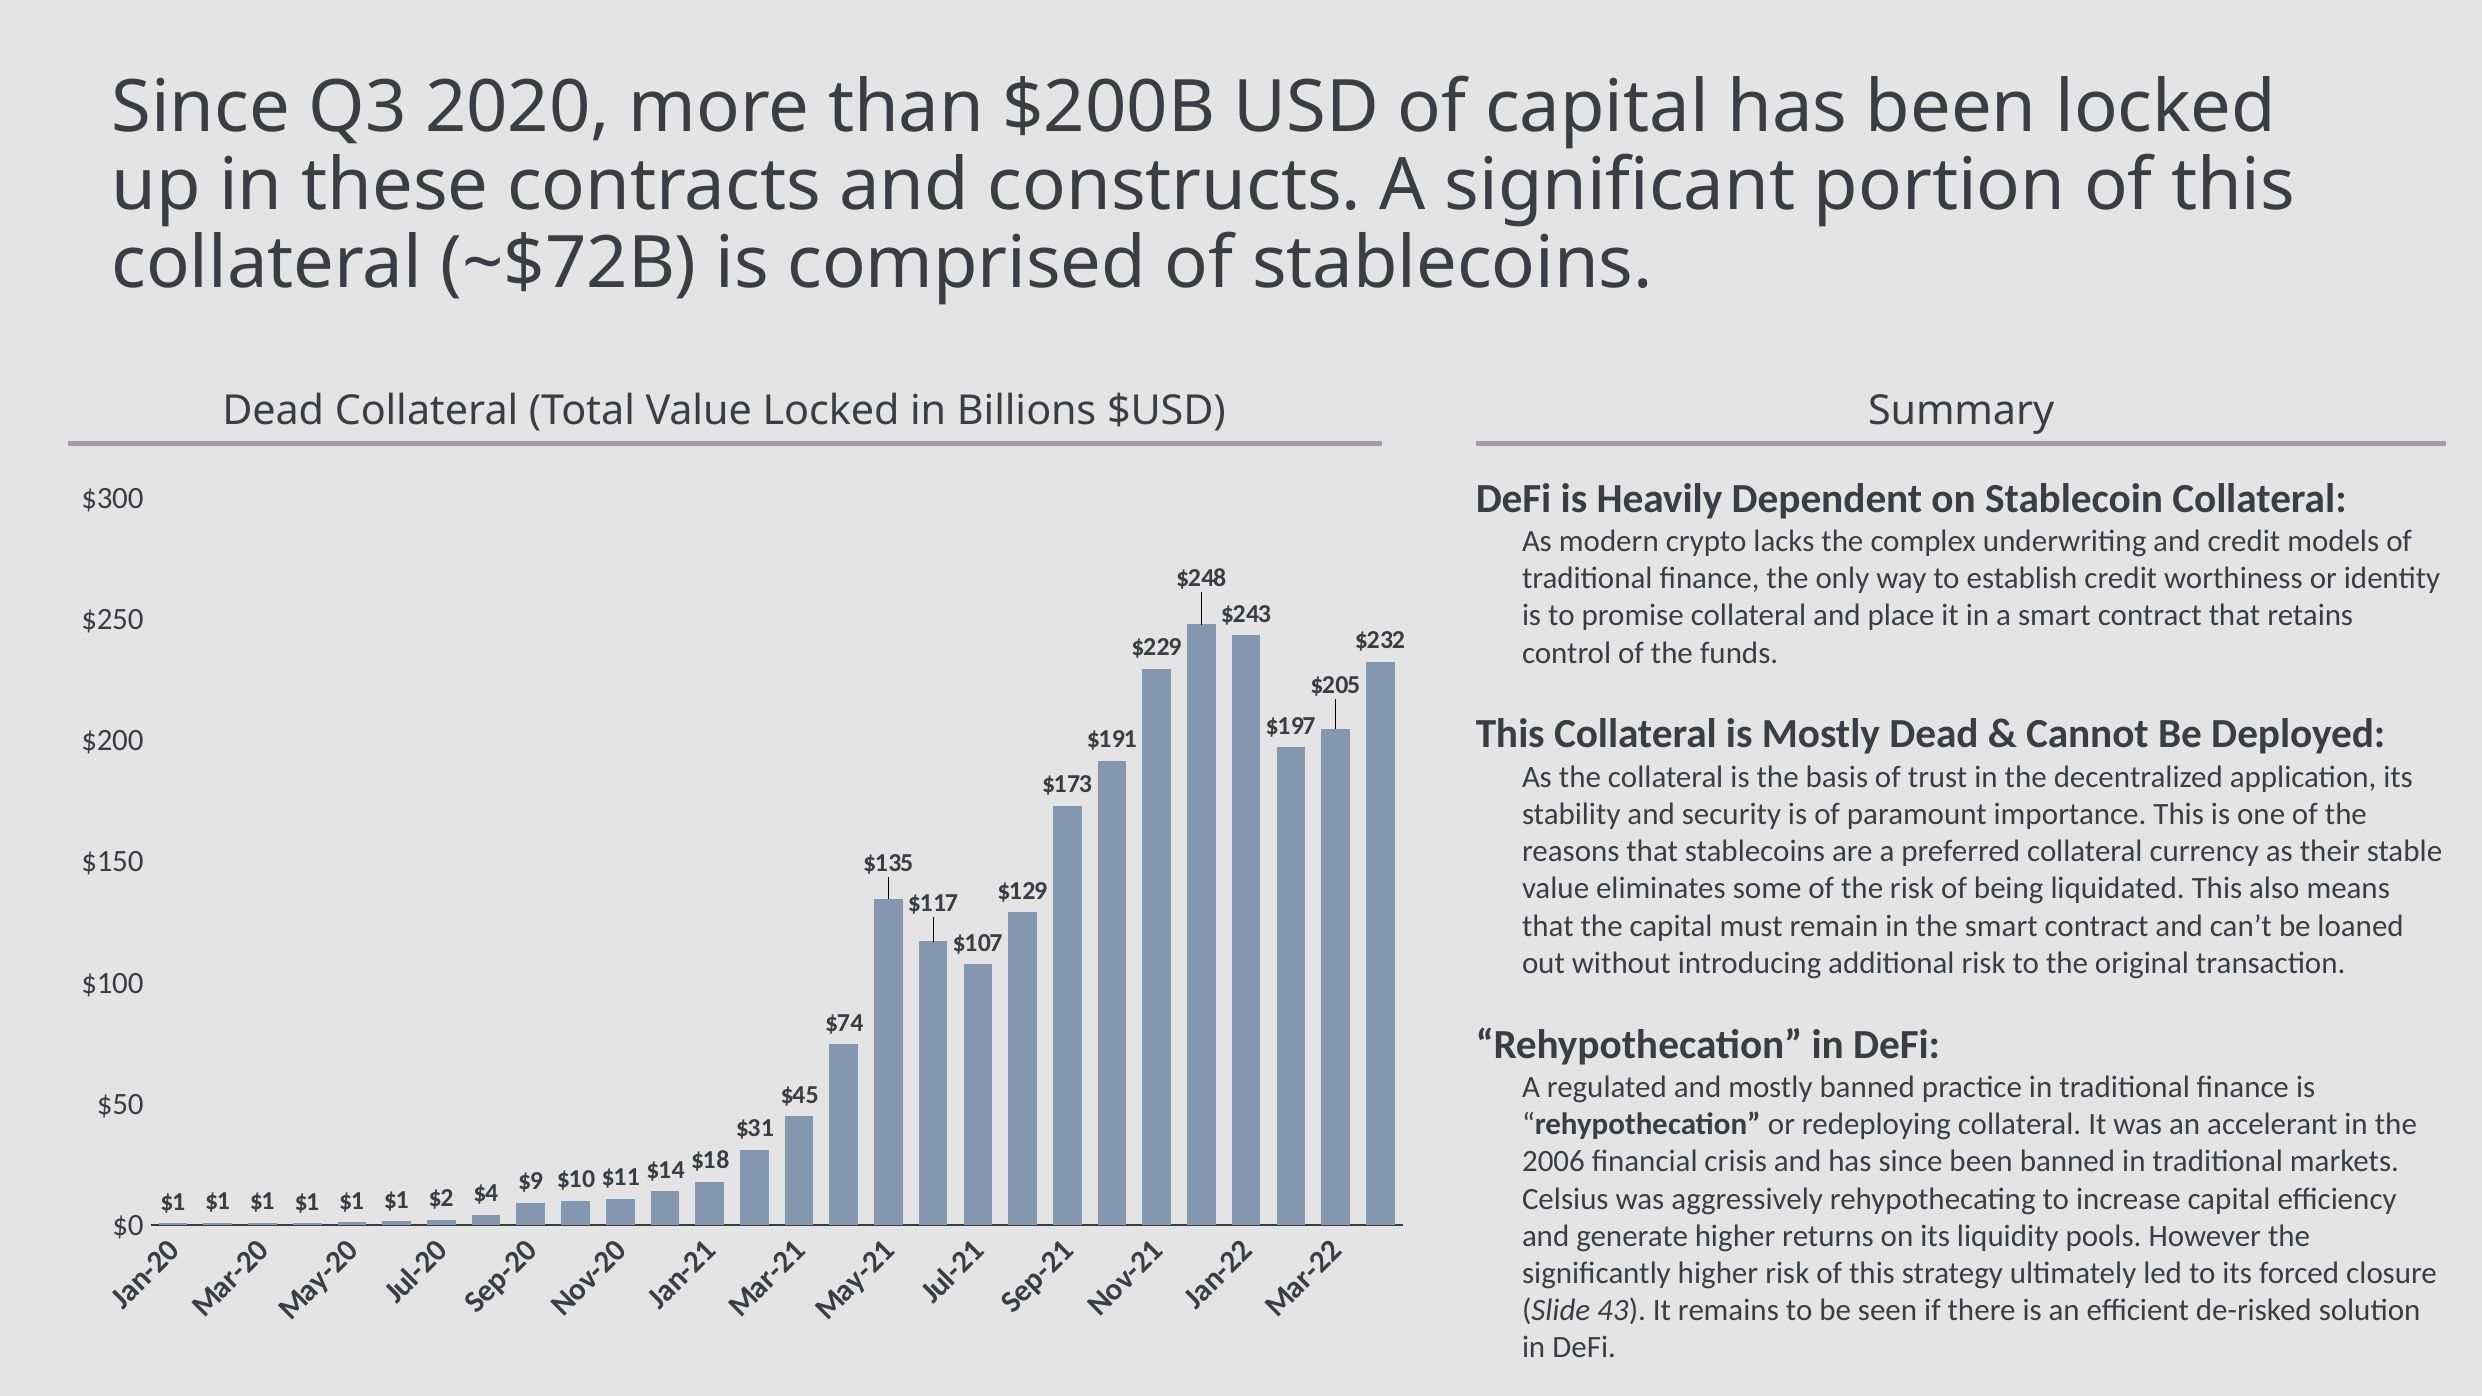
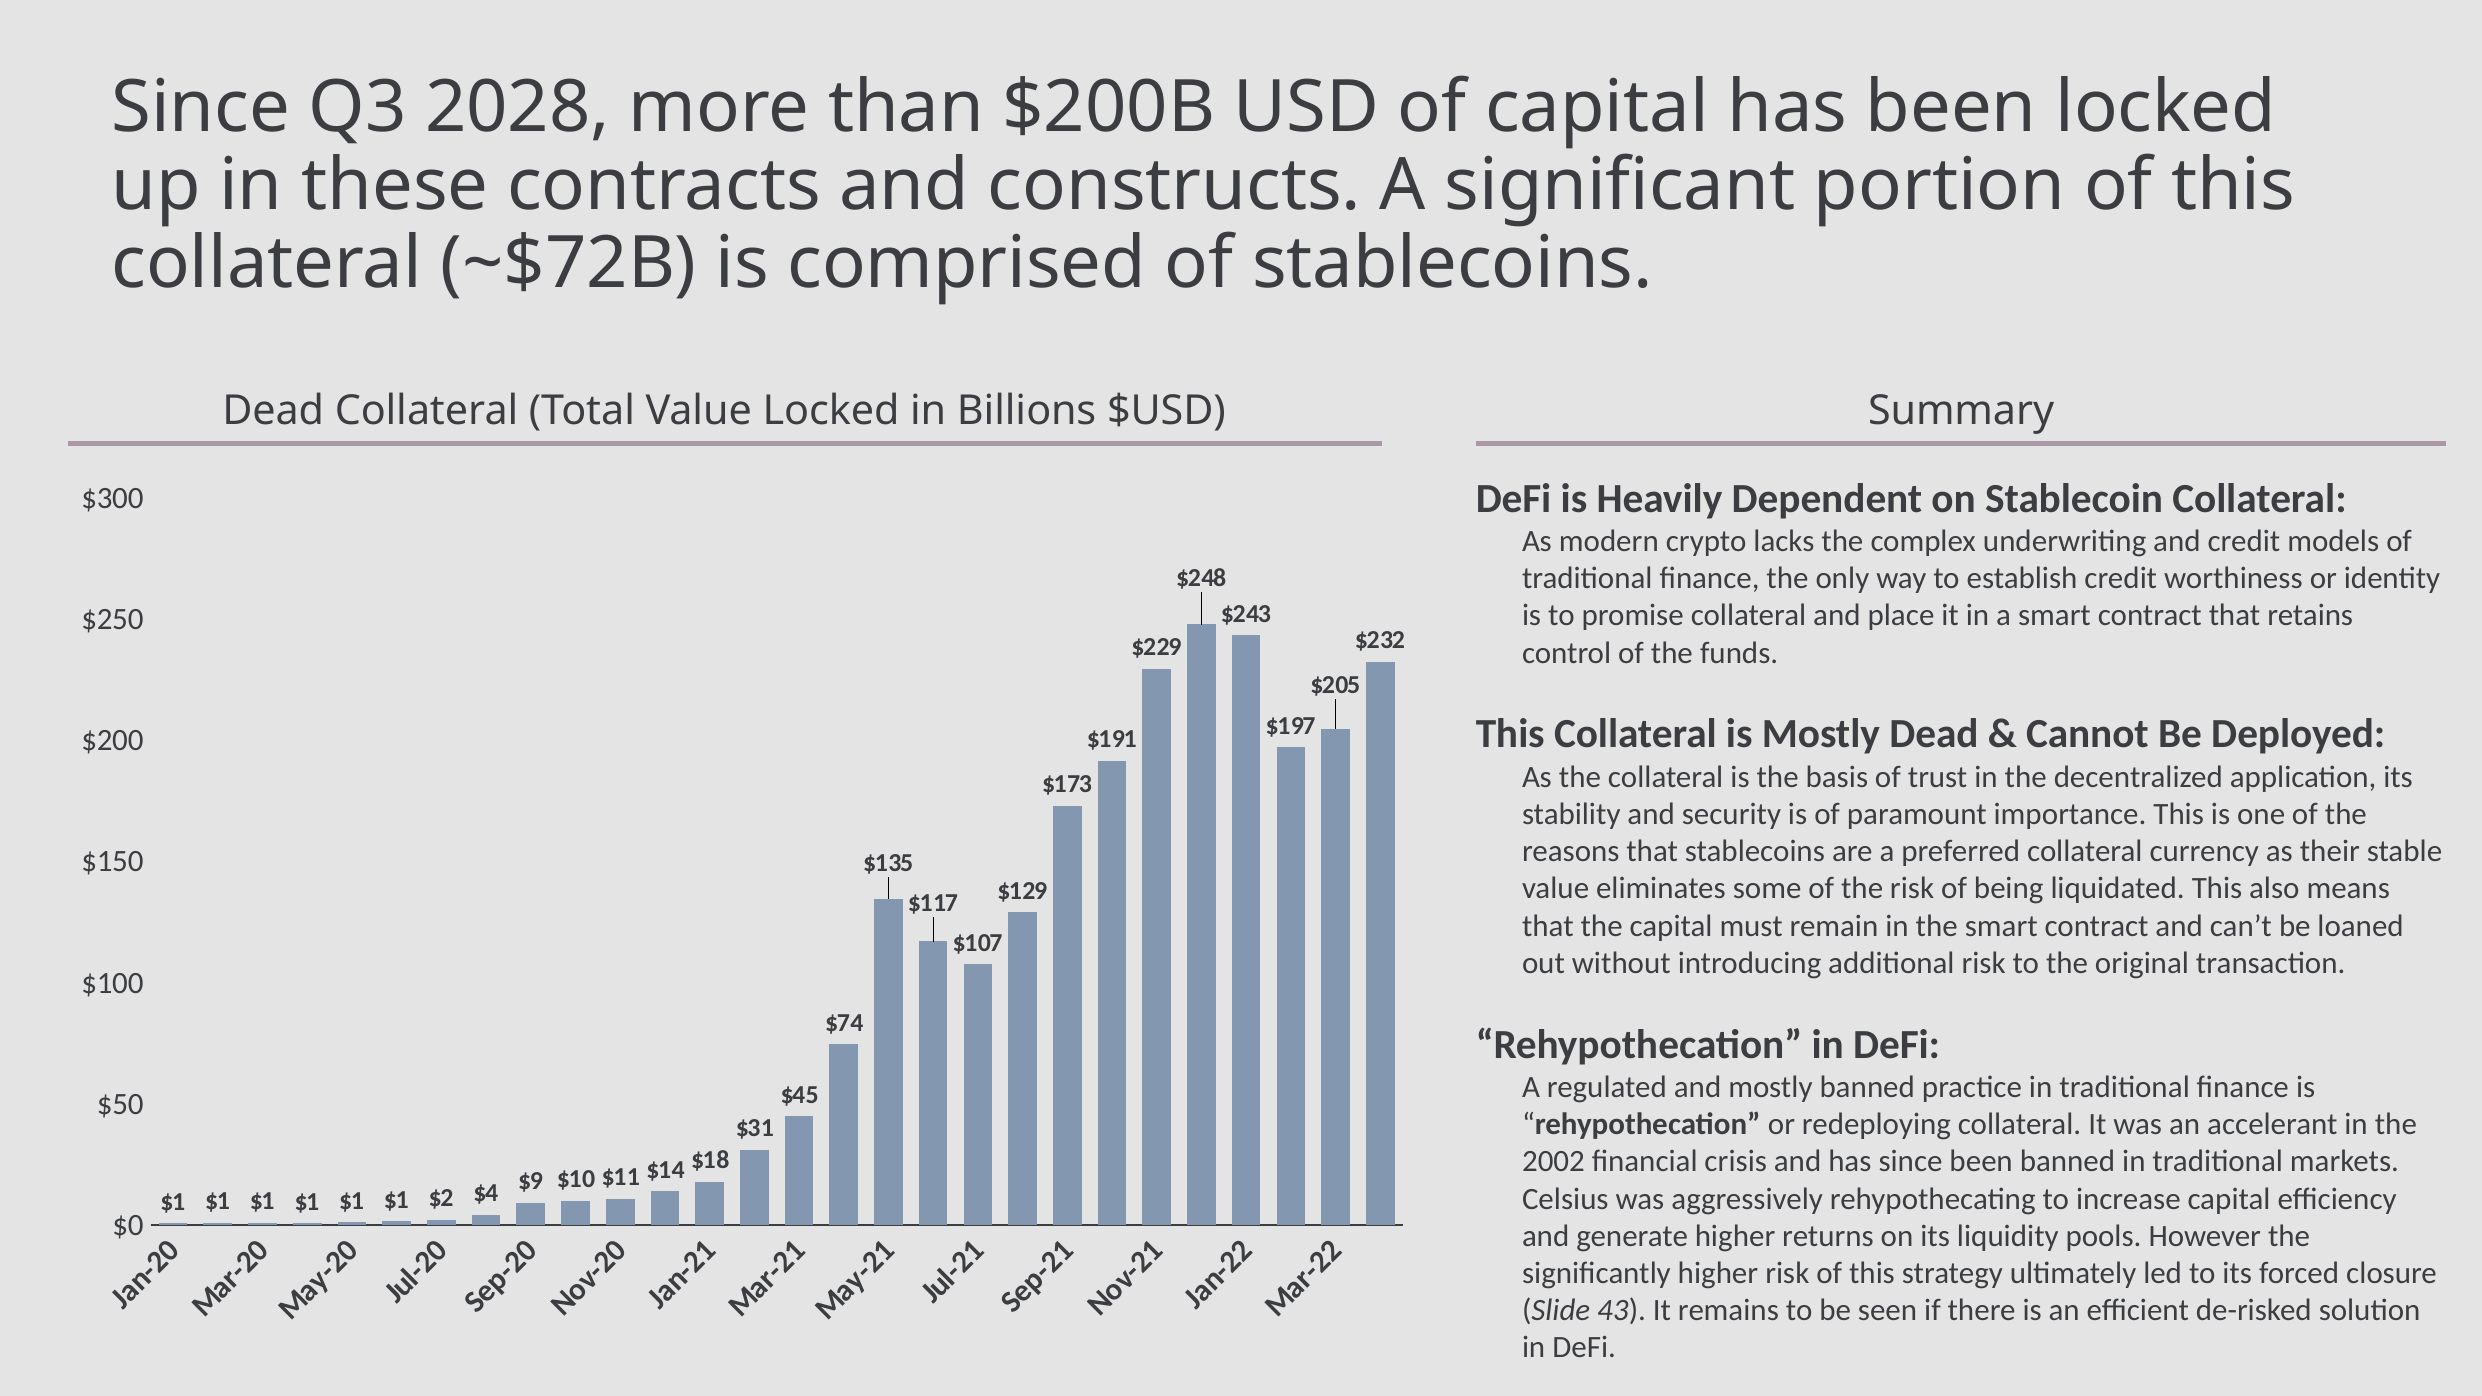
2020: 2020 -> 2028
2006: 2006 -> 2002
